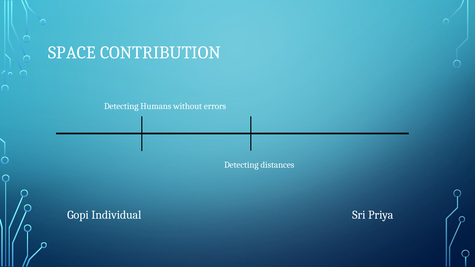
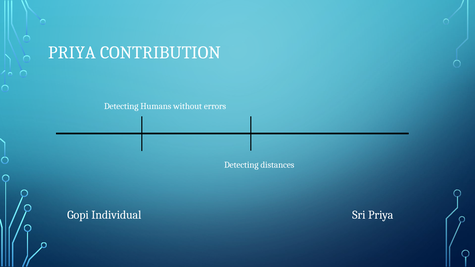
SPACE at (72, 53): SPACE -> PRIYA
